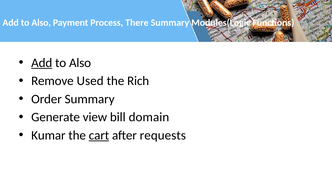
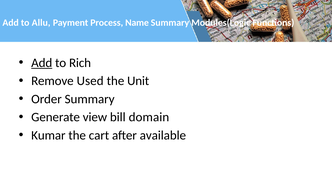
Also at (41, 23): Also -> Allu
There: There -> Name
Also at (80, 63): Also -> Rich
Rich: Rich -> Unit
cart underline: present -> none
requests: requests -> available
